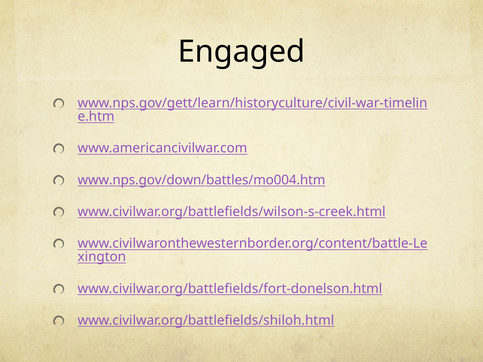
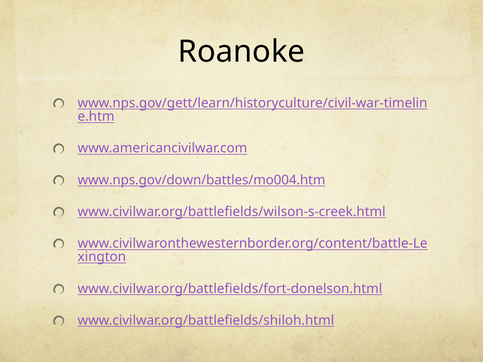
Engaged: Engaged -> Roanoke
